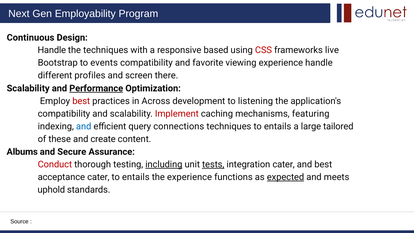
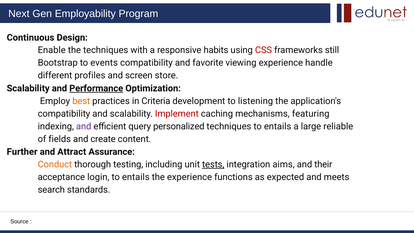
Handle at (52, 50): Handle -> Enable
based: based -> habits
live: live -> still
there: there -> store
best at (81, 101) colour: red -> orange
Across: Across -> Criteria
and at (84, 126) colour: blue -> purple
connections: connections -> personalized
tailored: tailored -> reliable
these: these -> fields
Albums: Albums -> Further
Secure: Secure -> Attract
Conduct colour: red -> orange
including underline: present -> none
integration cater: cater -> aims
and best: best -> their
acceptance cater: cater -> login
expected underline: present -> none
uphold: uphold -> search
